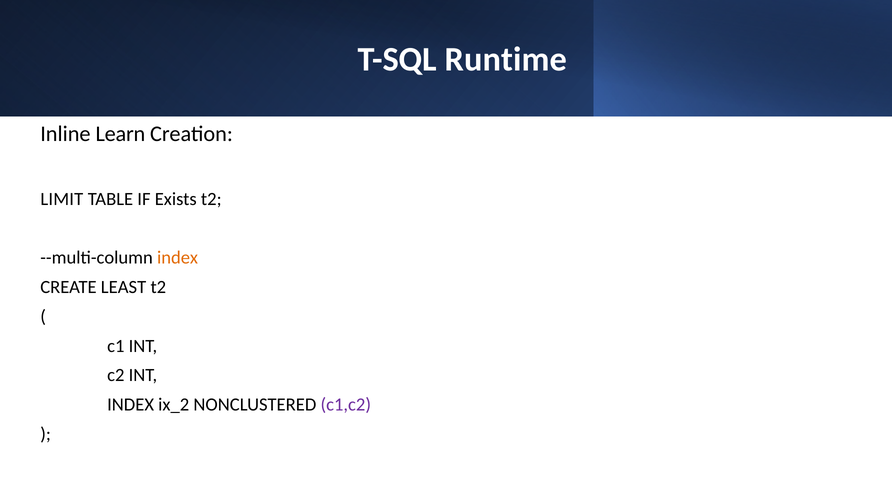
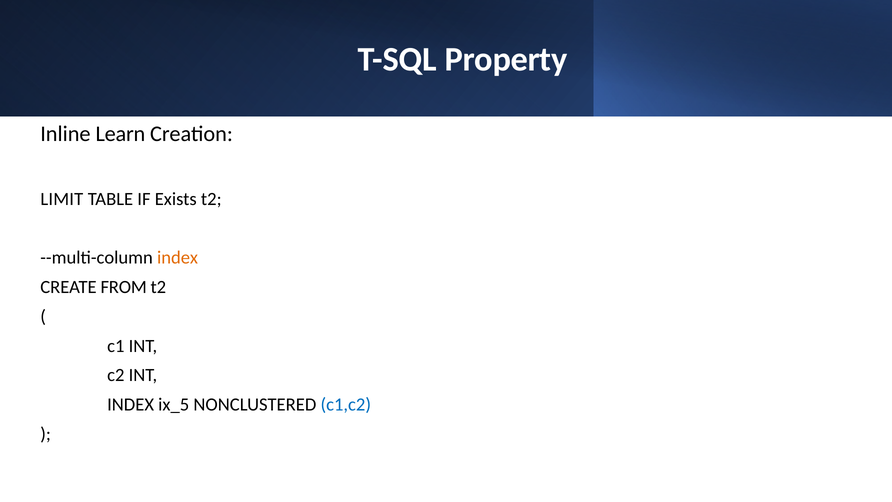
Runtime: Runtime -> Property
LEAST: LEAST -> FROM
ix_2: ix_2 -> ix_5
c1,c2 colour: purple -> blue
